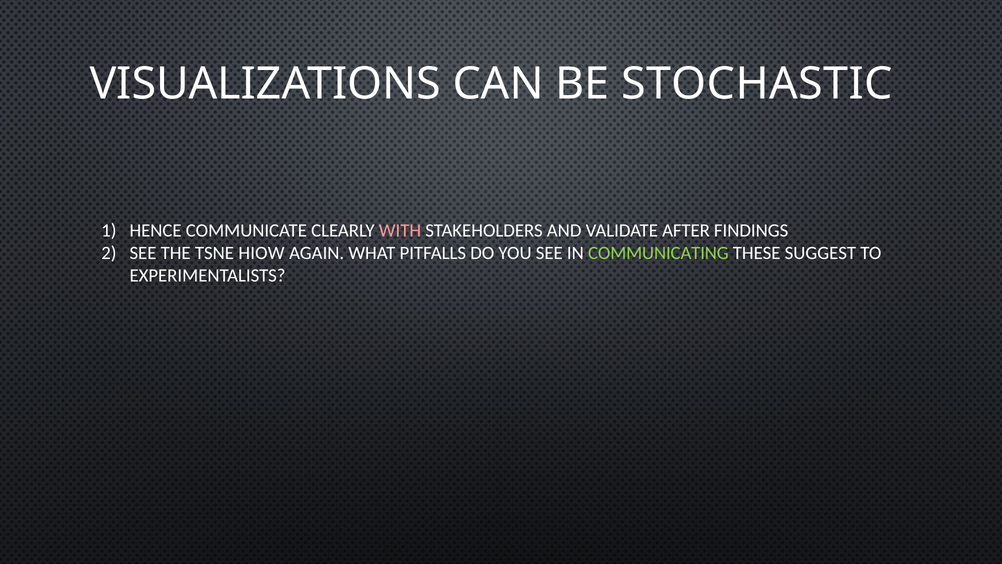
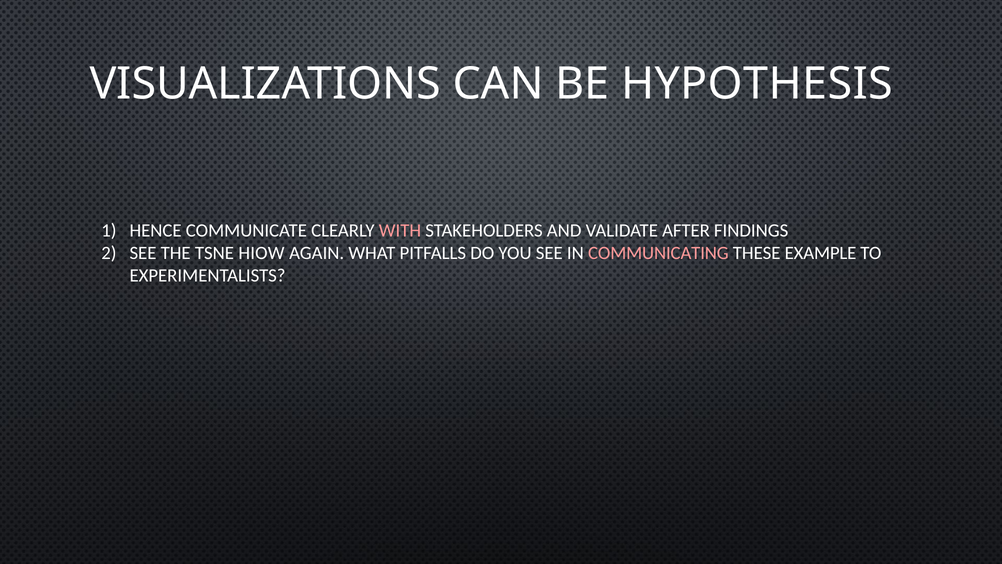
STOCHASTIC: STOCHASTIC -> HYPOTHESIS
COMMUNICATING colour: light green -> pink
SUGGEST: SUGGEST -> EXAMPLE
